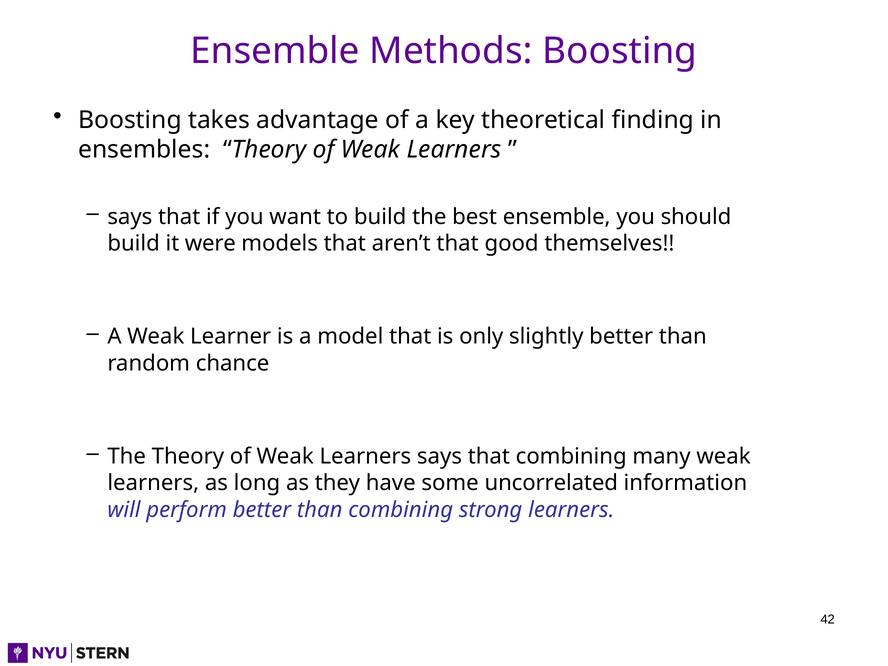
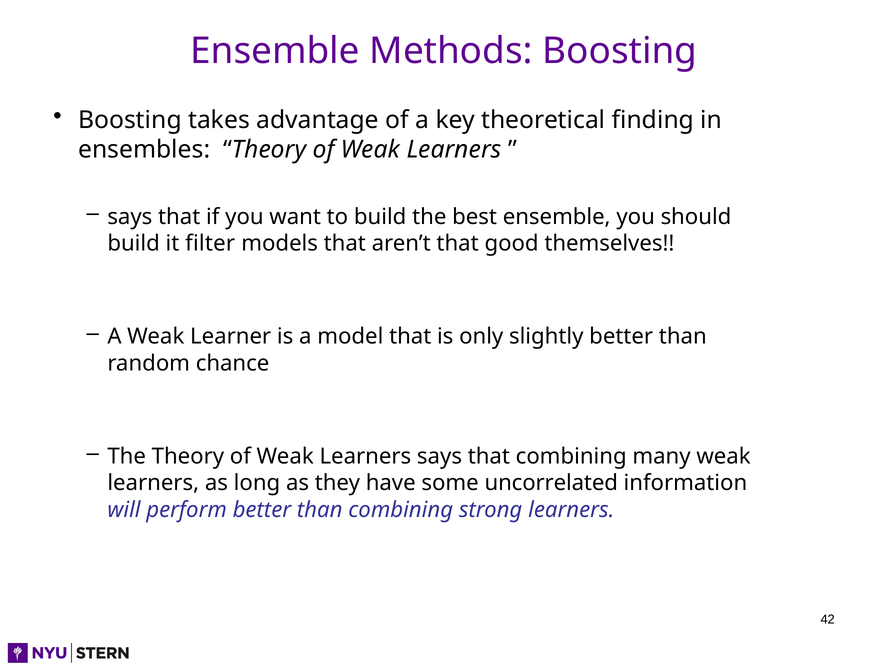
were: were -> filter
